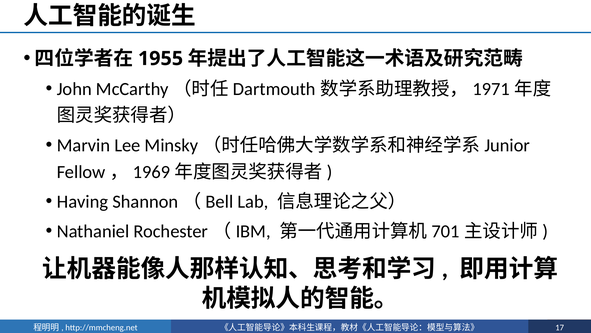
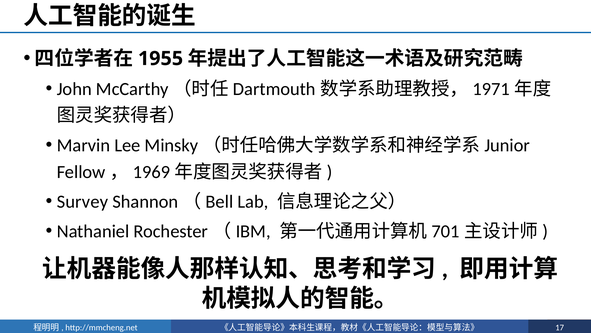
Having: Having -> Survey
